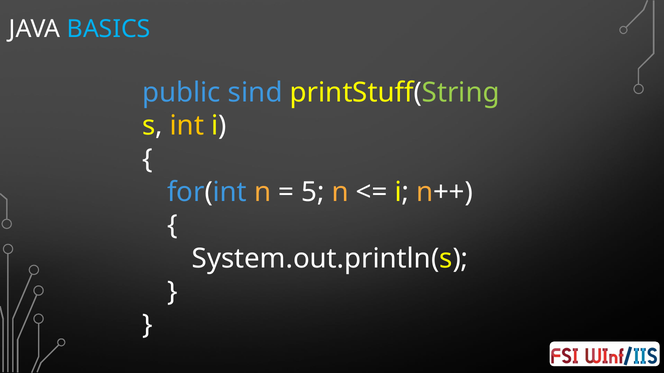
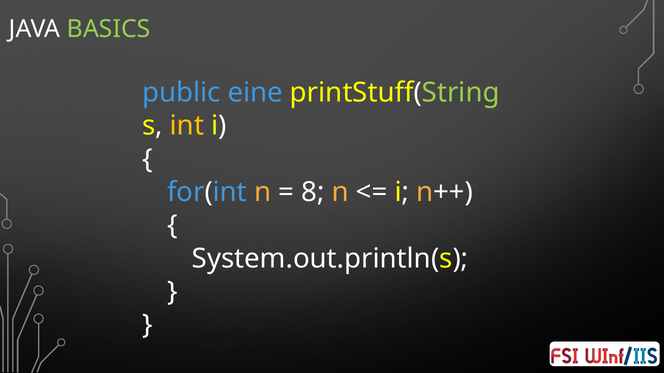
BASICS colour: light blue -> light green
sind: sind -> eine
5: 5 -> 8
